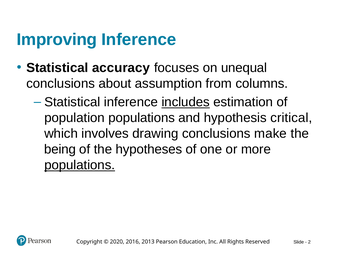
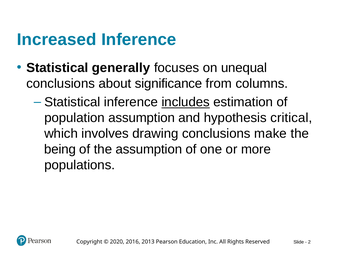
Improving: Improving -> Increased
accuracy: accuracy -> generally
assumption: assumption -> significance
population populations: populations -> assumption
the hypotheses: hypotheses -> assumption
populations at (80, 165) underline: present -> none
